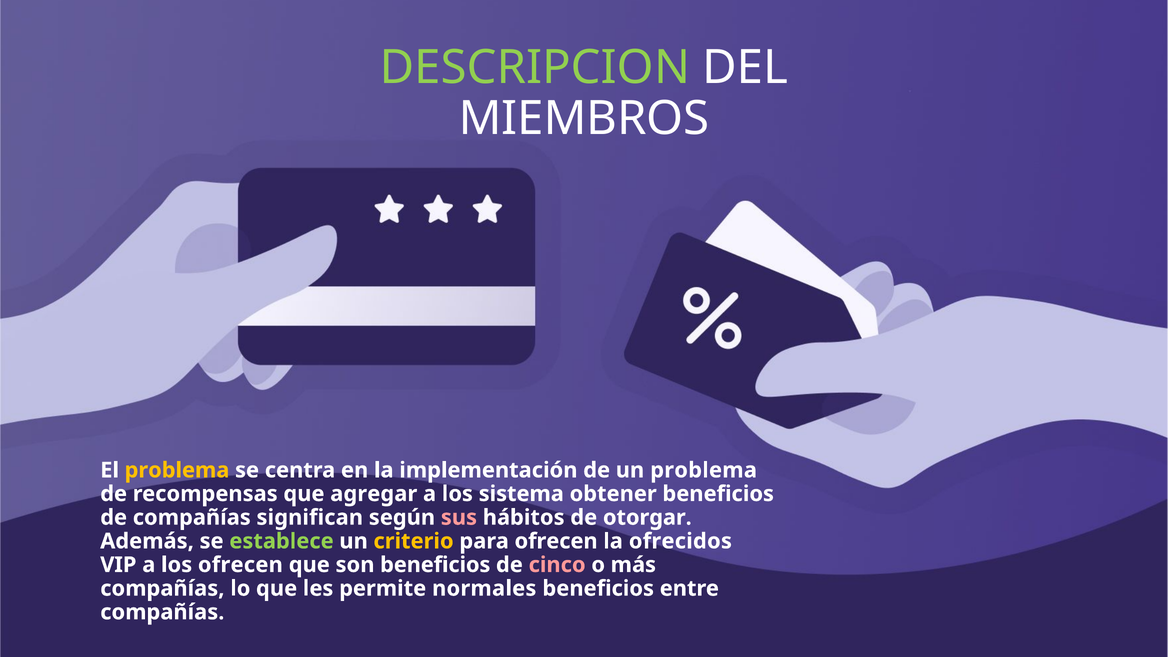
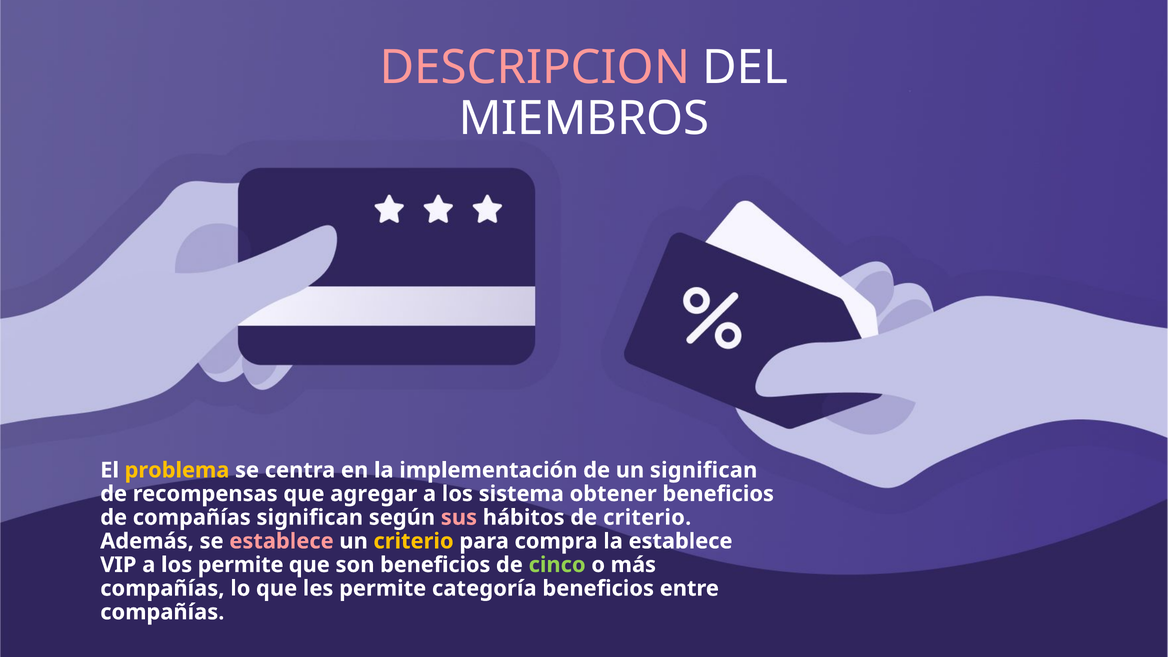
DESCRIPCION colour: light green -> pink
un problema: problema -> significan
de otorgar: otorgar -> criterio
establece at (282, 541) colour: light green -> pink
para ofrecen: ofrecen -> compra
la ofrecidos: ofrecidos -> establece
los ofrecen: ofrecen -> permite
cinco colour: pink -> light green
normales: normales -> categoría
